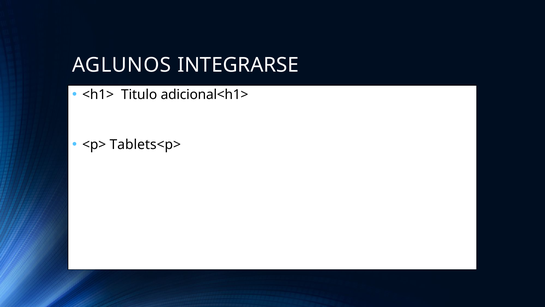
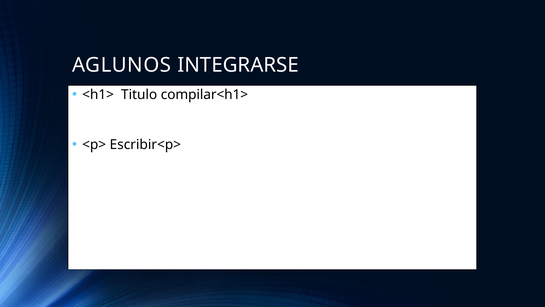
adicional<h1>: adicional<h1> -> compilar<h1>
Tablets<p>: Tablets<p> -> Escribir<p>
